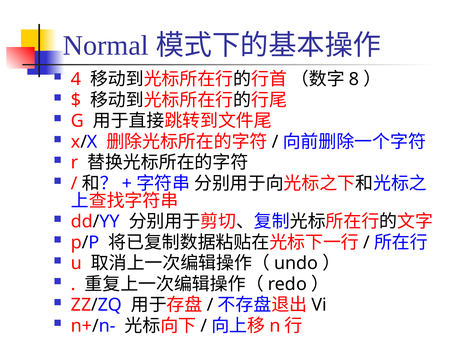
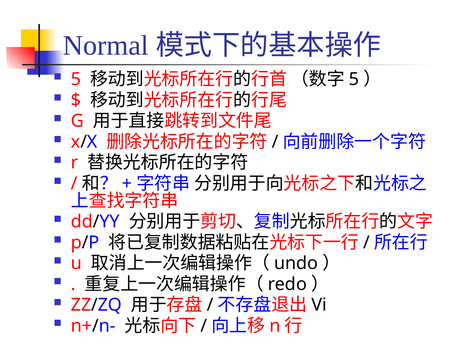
4 at (76, 79): 4 -> 5
8 at (354, 79): 8 -> 5
